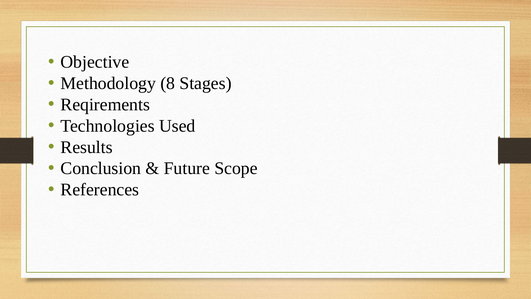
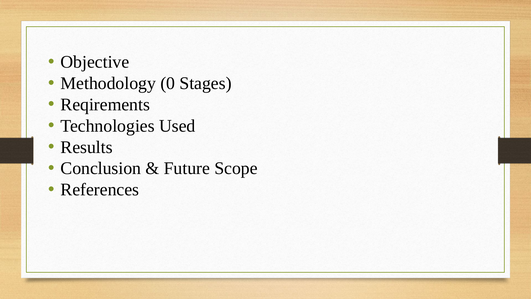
8: 8 -> 0
